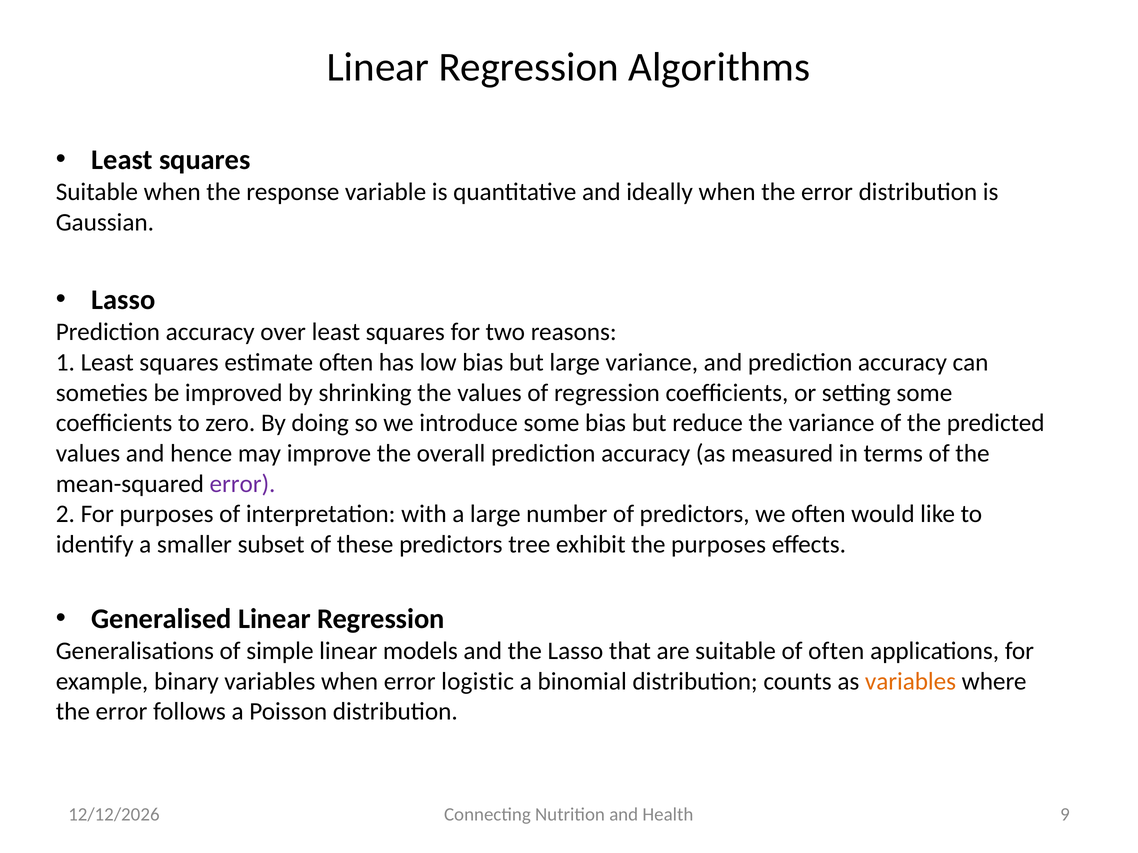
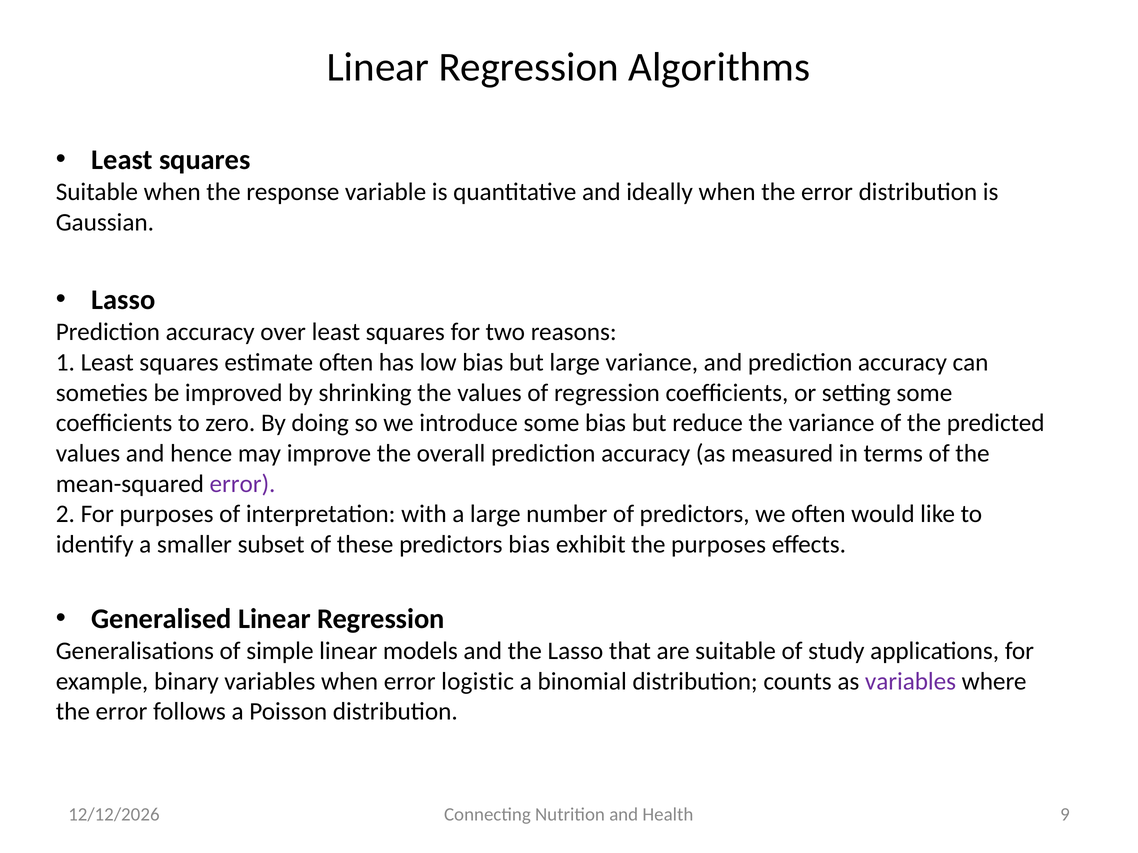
predictors tree: tree -> bias
of often: often -> study
variables at (911, 682) colour: orange -> purple
